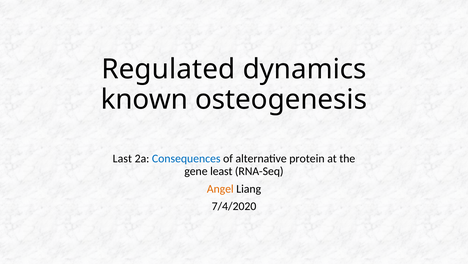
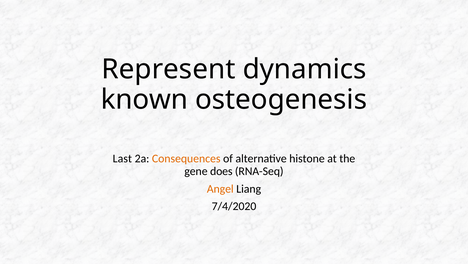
Regulated: Regulated -> Represent
Consequences colour: blue -> orange
protein: protein -> histone
least: least -> does
